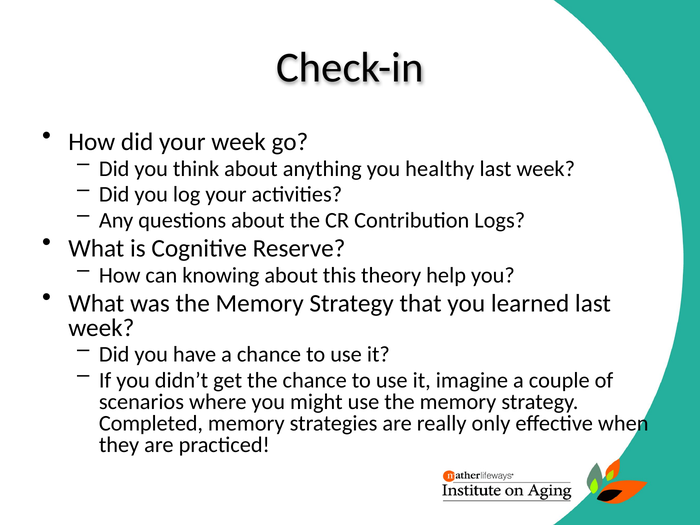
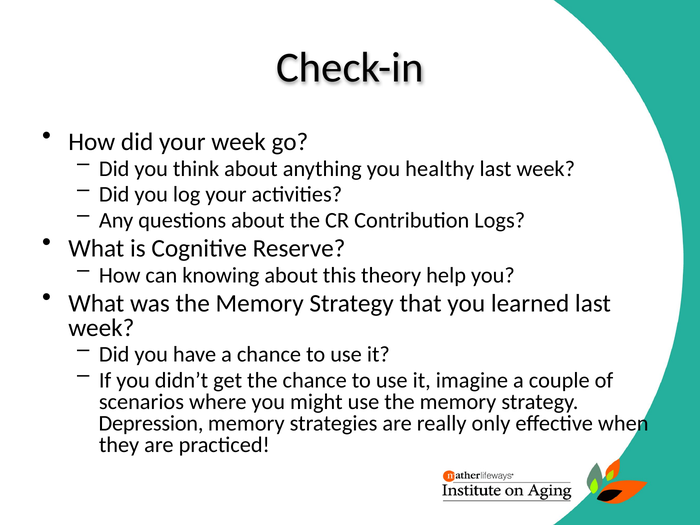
Completed: Completed -> Depression
